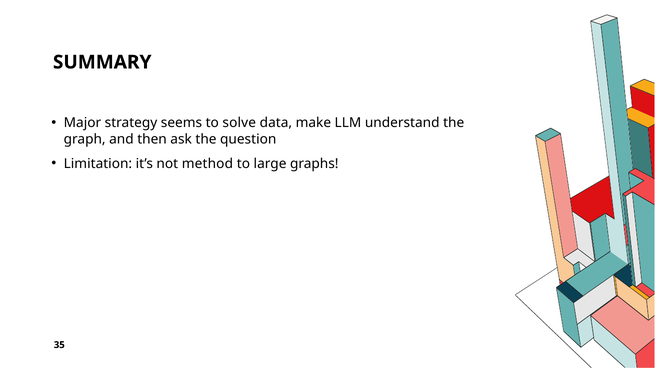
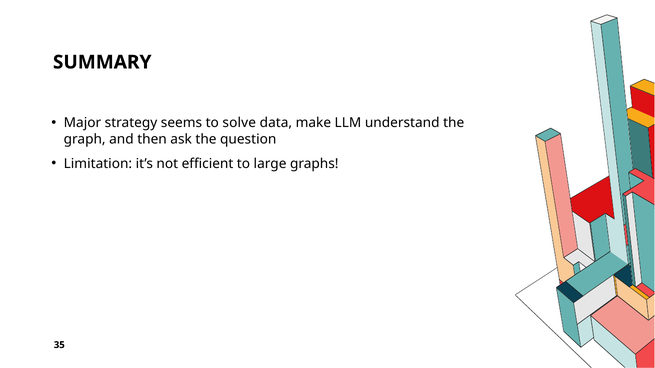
method: method -> efficient
